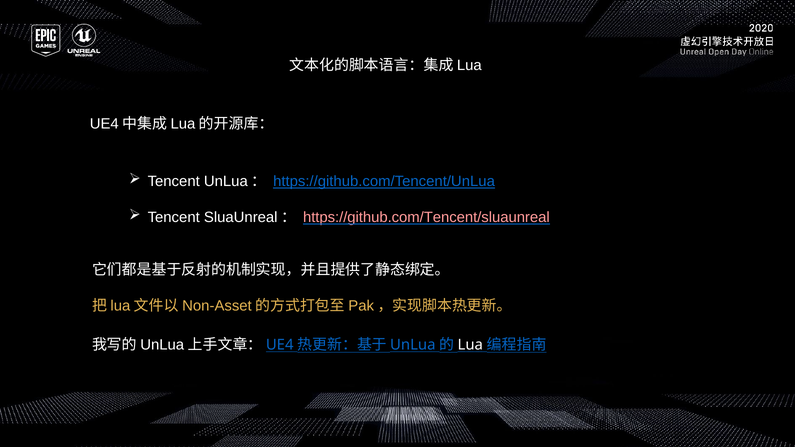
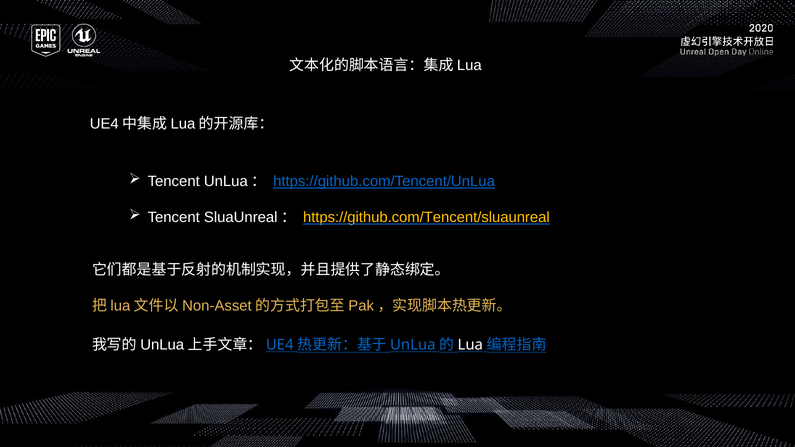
https://github.com/Tencent/sluaunreal colour: pink -> yellow
